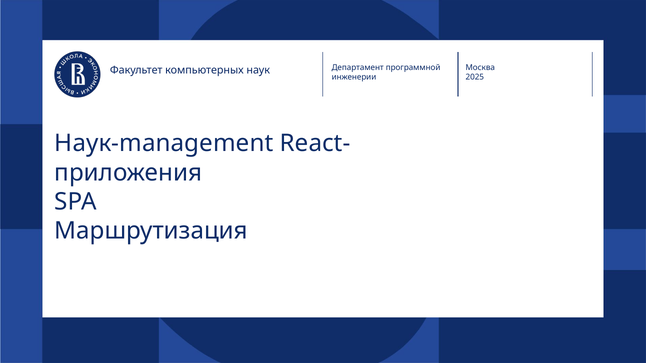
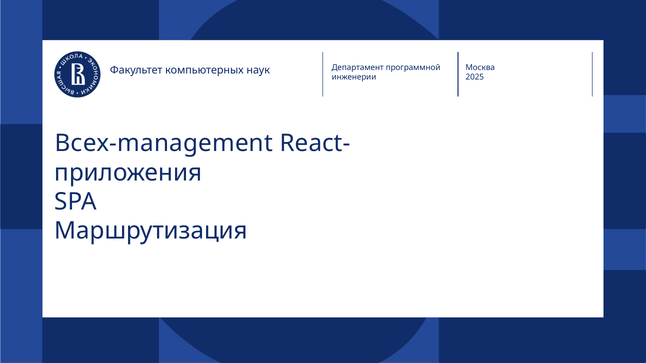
Наук-management: Наук-management -> Всех-management
